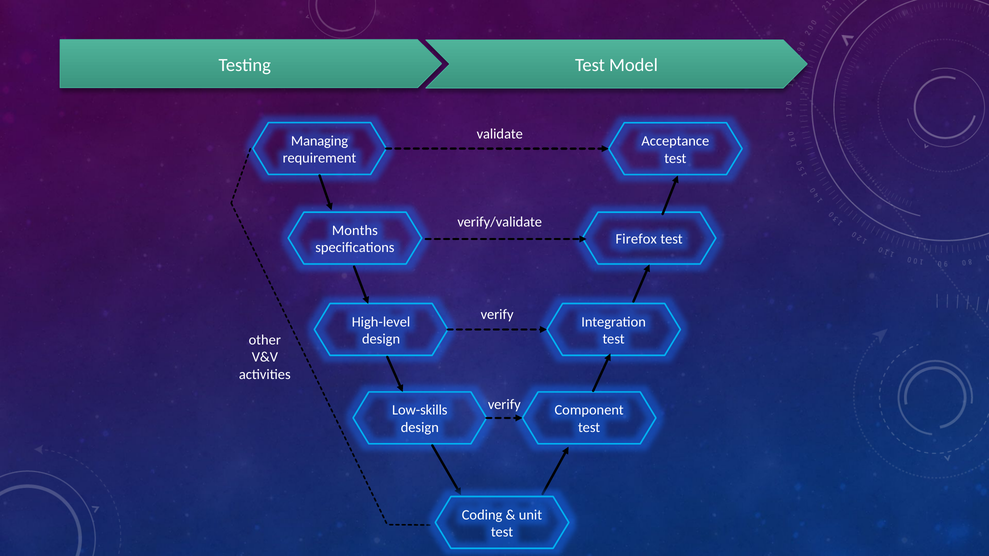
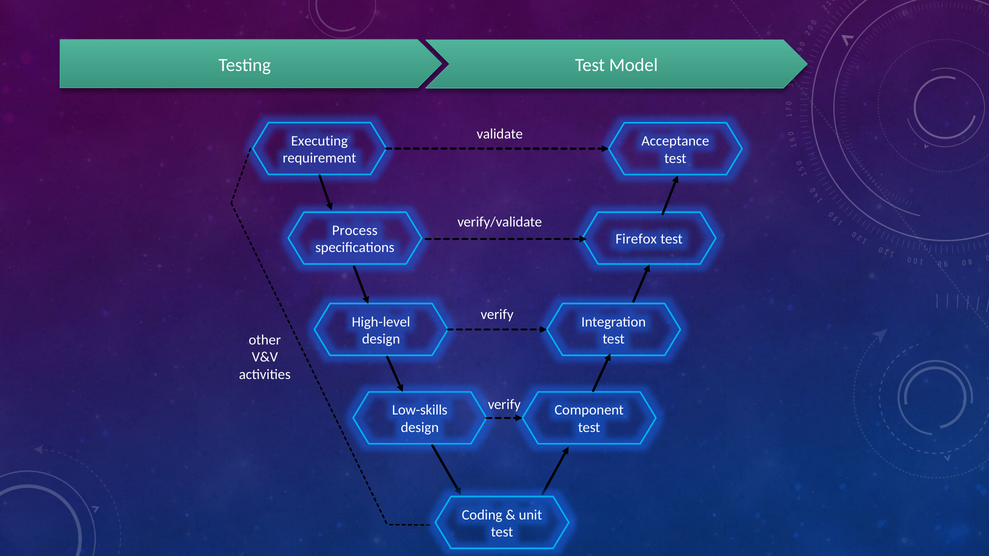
Managing: Managing -> Executing
Months: Months -> Process
